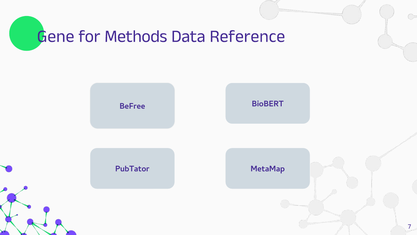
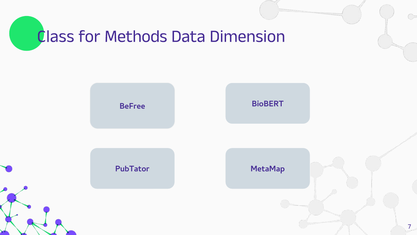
Gene: Gene -> Class
Reference: Reference -> Dimension
